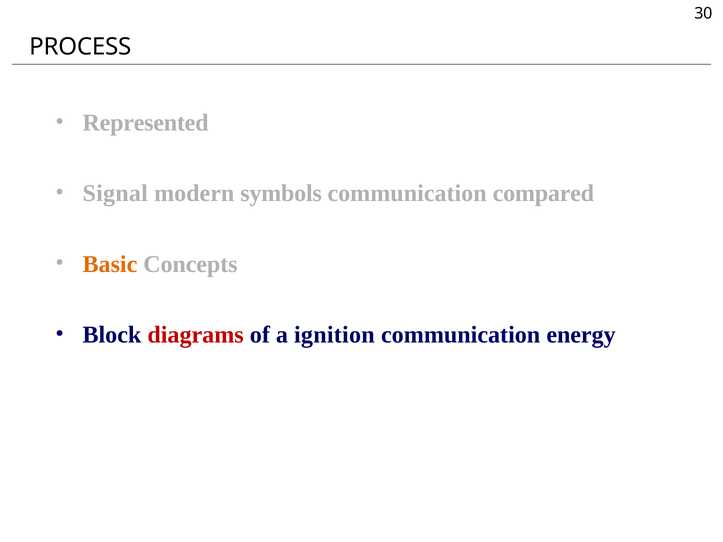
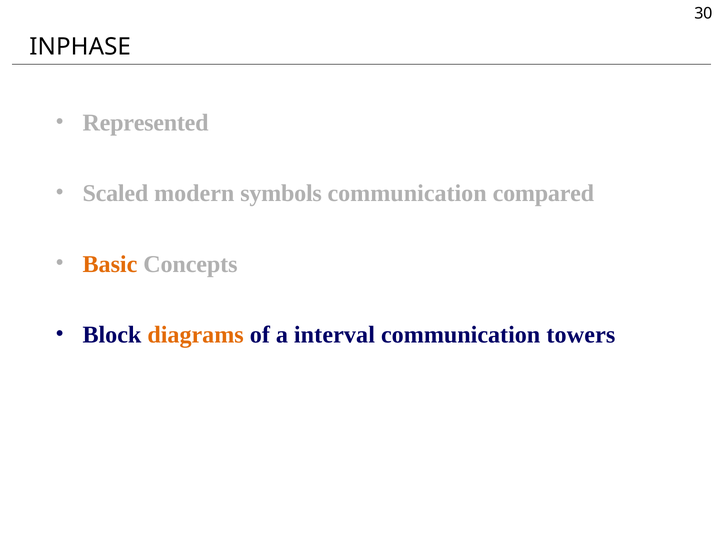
PROCESS: PROCESS -> INPHASE
Signal: Signal -> Scaled
diagrams colour: red -> orange
ignition: ignition -> interval
energy: energy -> towers
